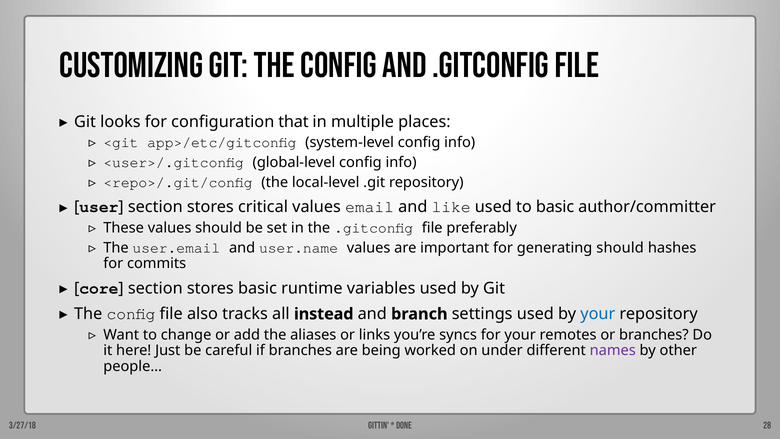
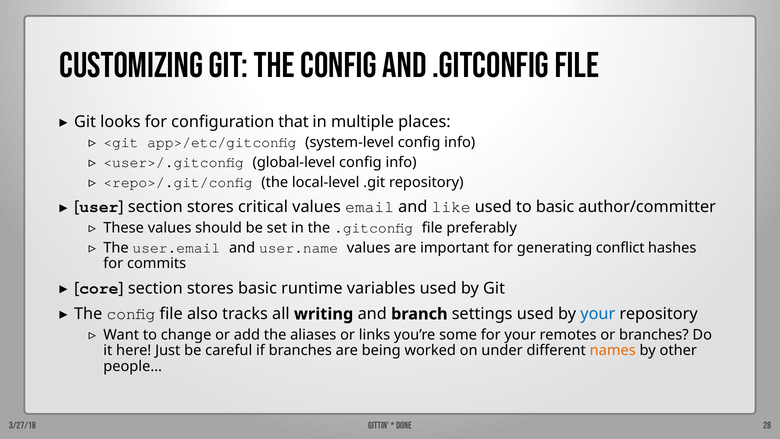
generating should: should -> conflict
instead: instead -> writing
syncs: syncs -> some
names colour: purple -> orange
